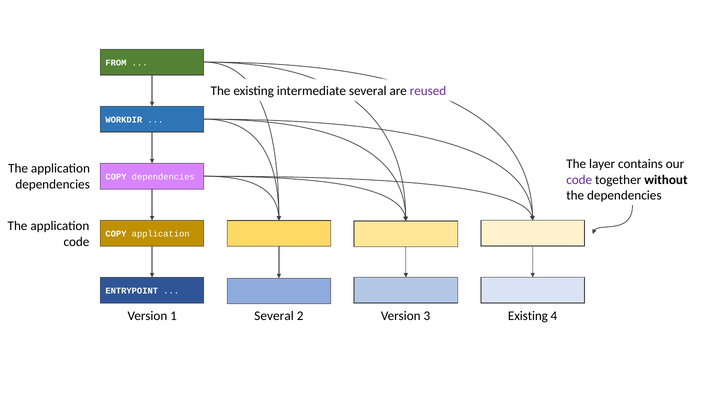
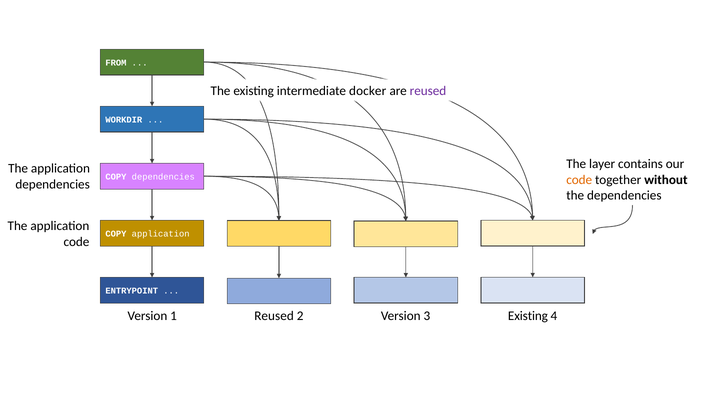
intermediate several: several -> docker
code at (579, 180) colour: purple -> orange
1 Several: Several -> Reused
